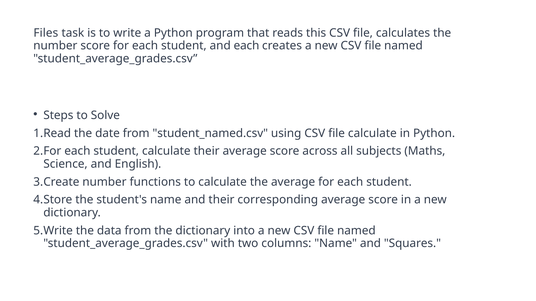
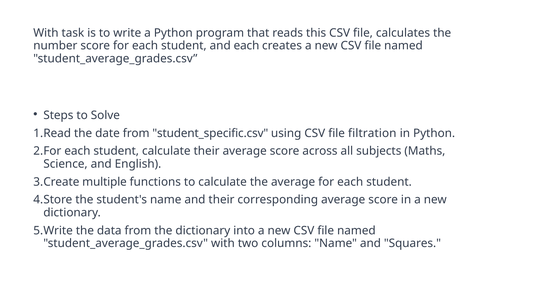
Files at (46, 33): Files -> With
student_named.csv: student_named.csv -> student_specific.csv
file calculate: calculate -> filtration
number at (104, 182): number -> multiple
